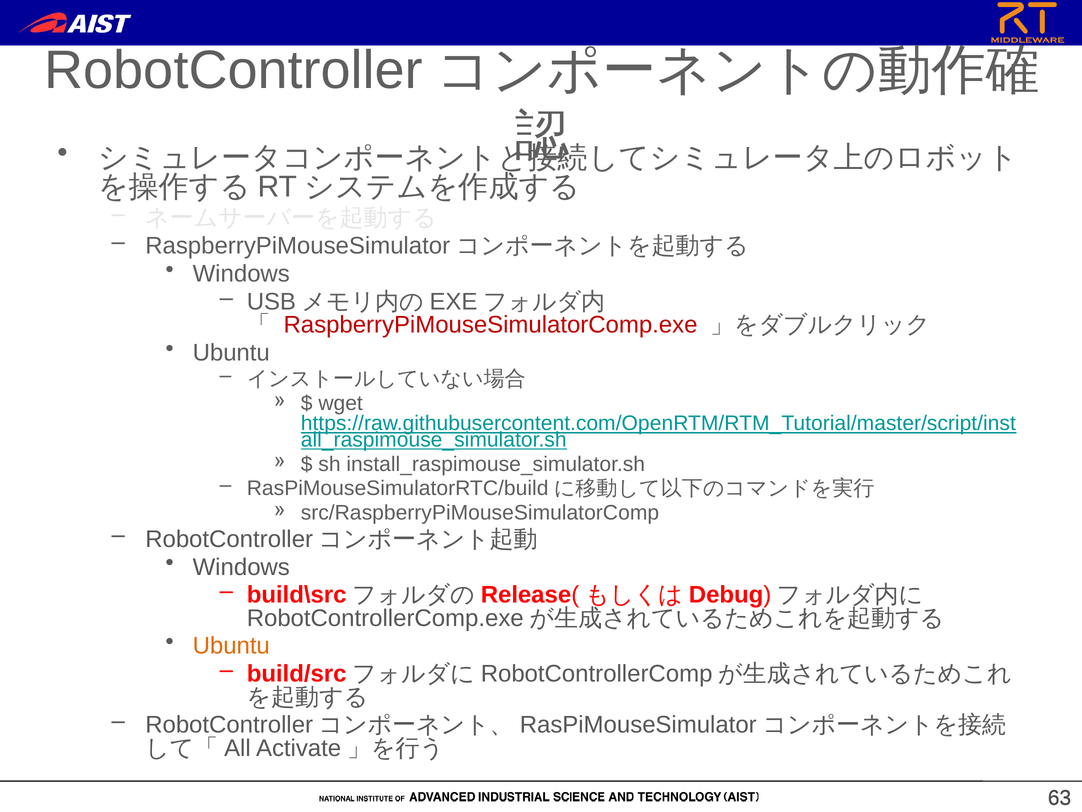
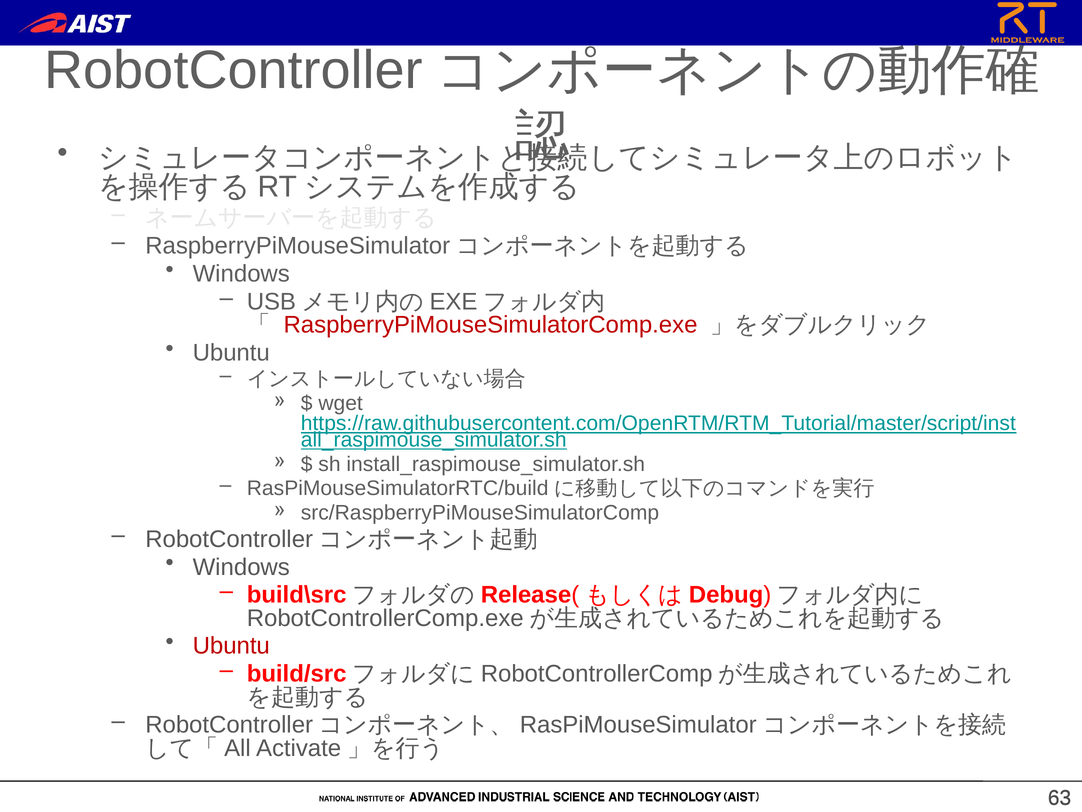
Ubuntu at (231, 646) colour: orange -> red
